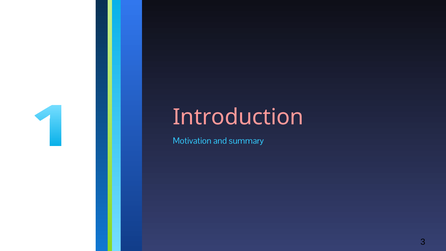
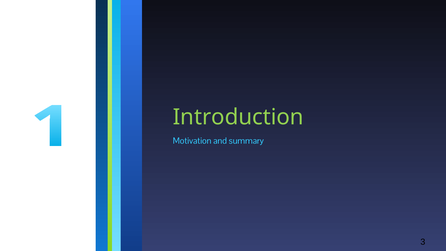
Introduction colour: pink -> light green
